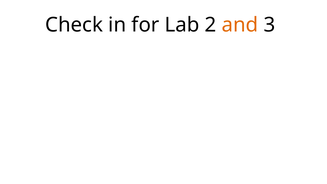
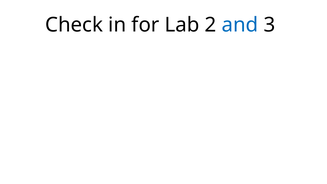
and colour: orange -> blue
